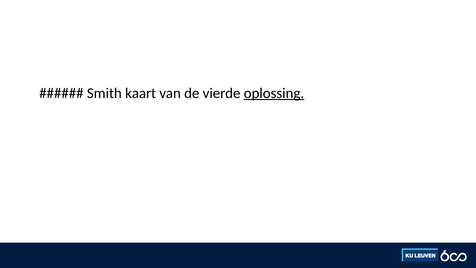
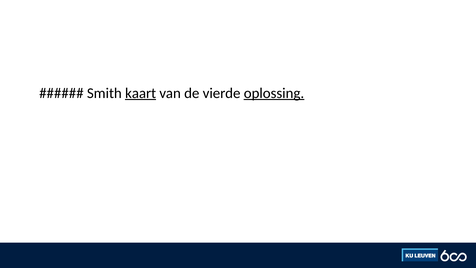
kaart underline: none -> present
